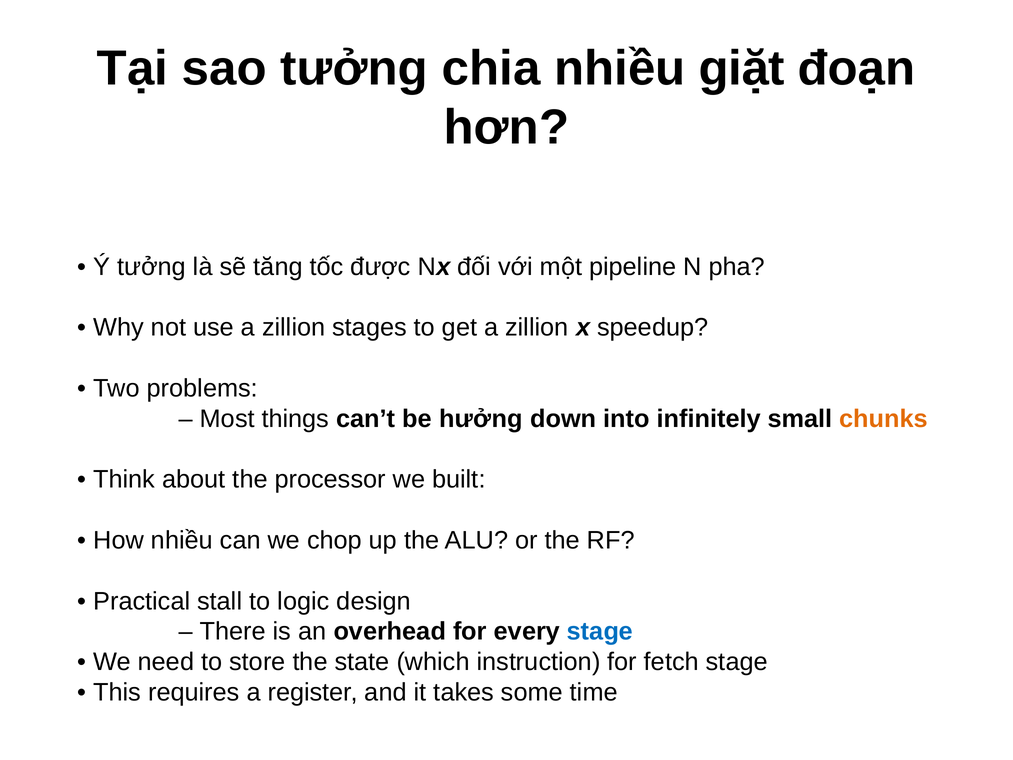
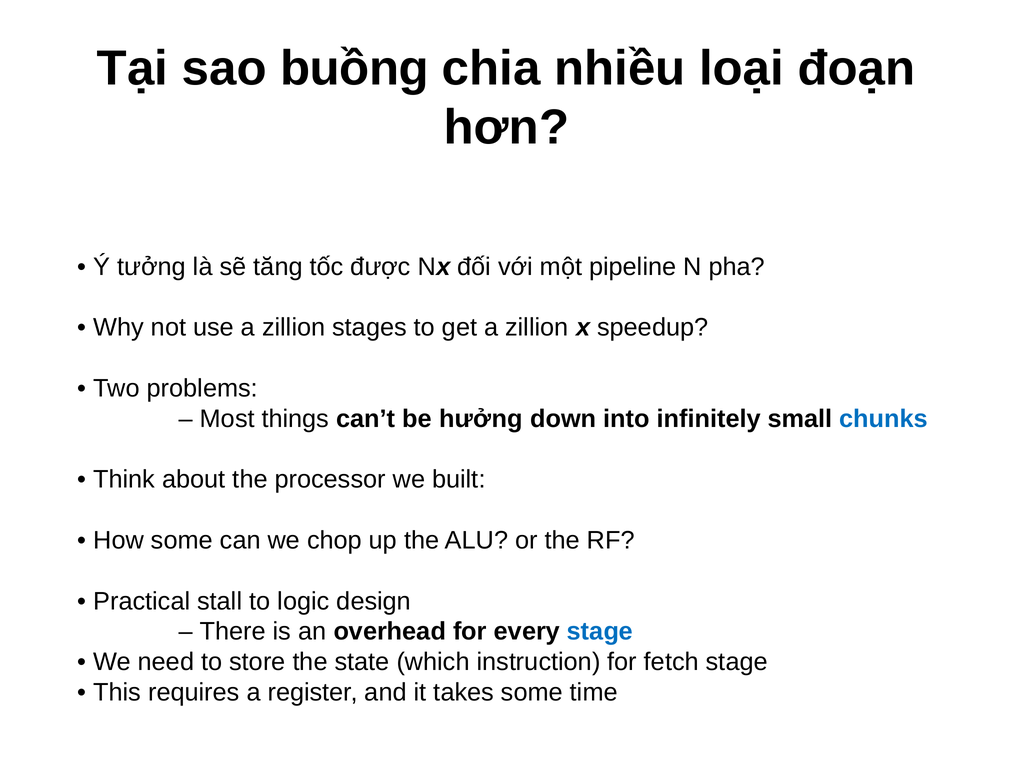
sao tưởng: tưởng -> buồng
giặt: giặt -> loại
chunks colour: orange -> blue
How nhiều: nhiều -> some
